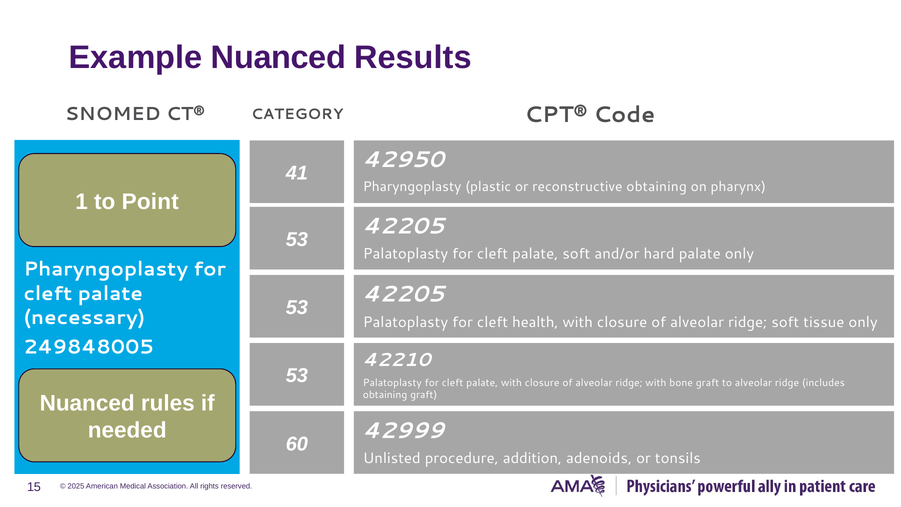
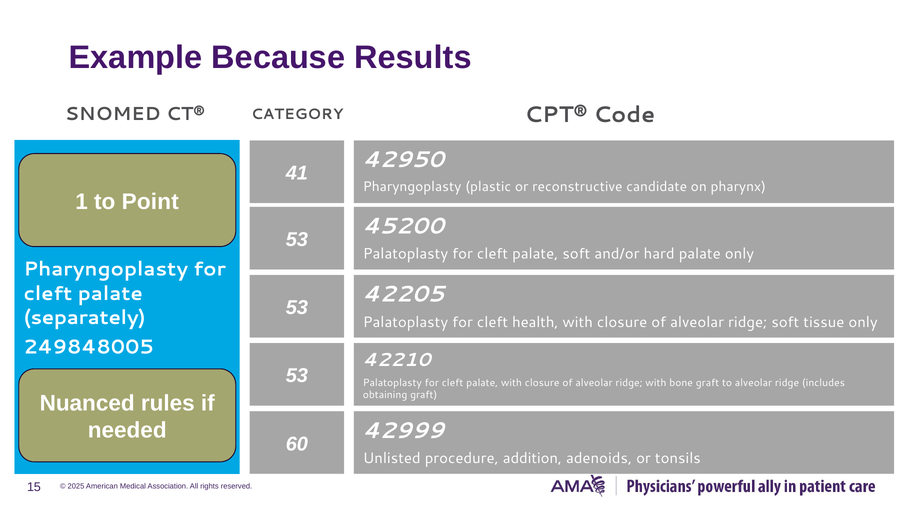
Example Nuanced: Nuanced -> Because
reconstructive obtaining: obtaining -> candidate
42205 at (403, 226): 42205 -> 45200
necessary: necessary -> separately
